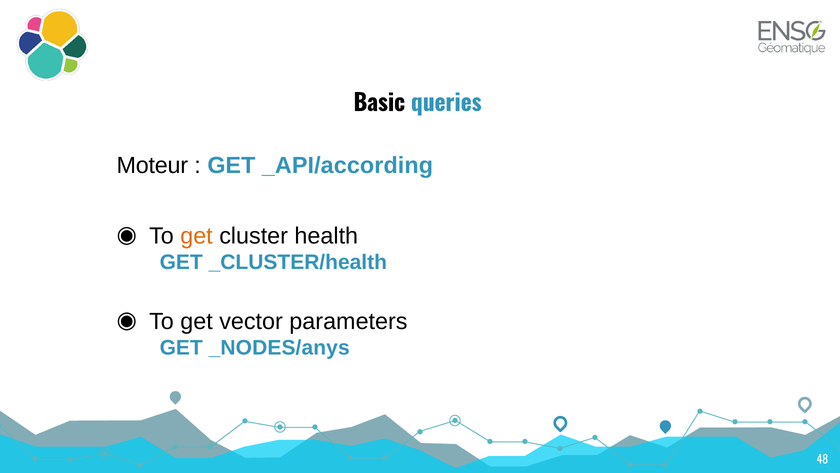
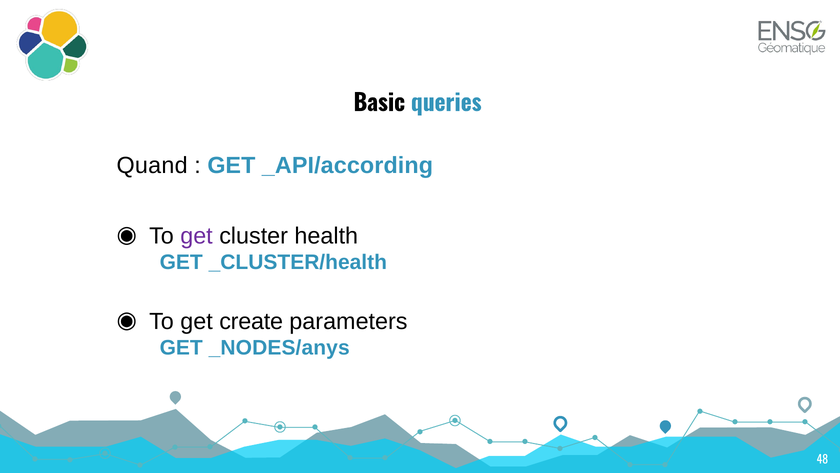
Moteur: Moteur -> Quand
get at (196, 236) colour: orange -> purple
vector: vector -> create
